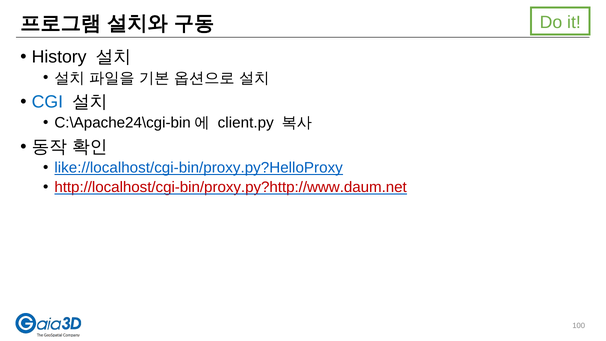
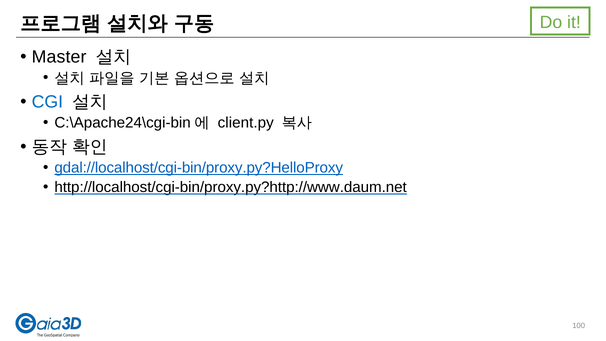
History: History -> Master
like://localhost/cgi-bin/proxy.py?HelloProxy: like://localhost/cgi-bin/proxy.py?HelloProxy -> gdal://localhost/cgi-bin/proxy.py?HelloProxy
http://localhost/cgi-bin/proxy.py?http://www.daum.net colour: red -> black
